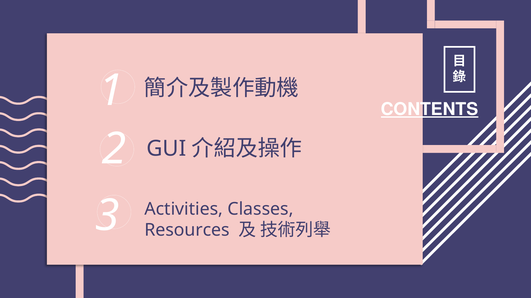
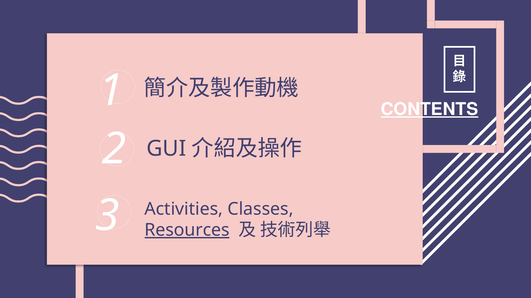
Resources underline: none -> present
